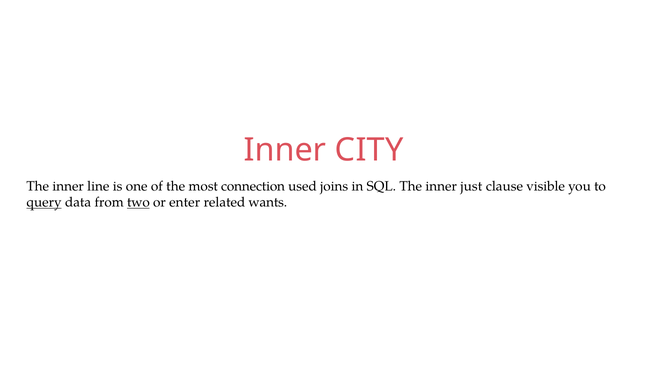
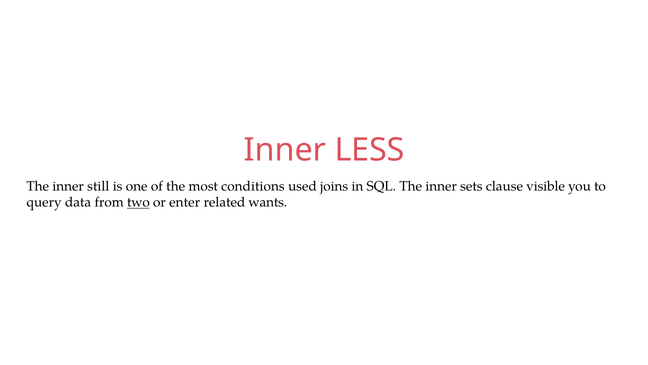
CITY: CITY -> LESS
line: line -> still
connection: connection -> conditions
just: just -> sets
query underline: present -> none
